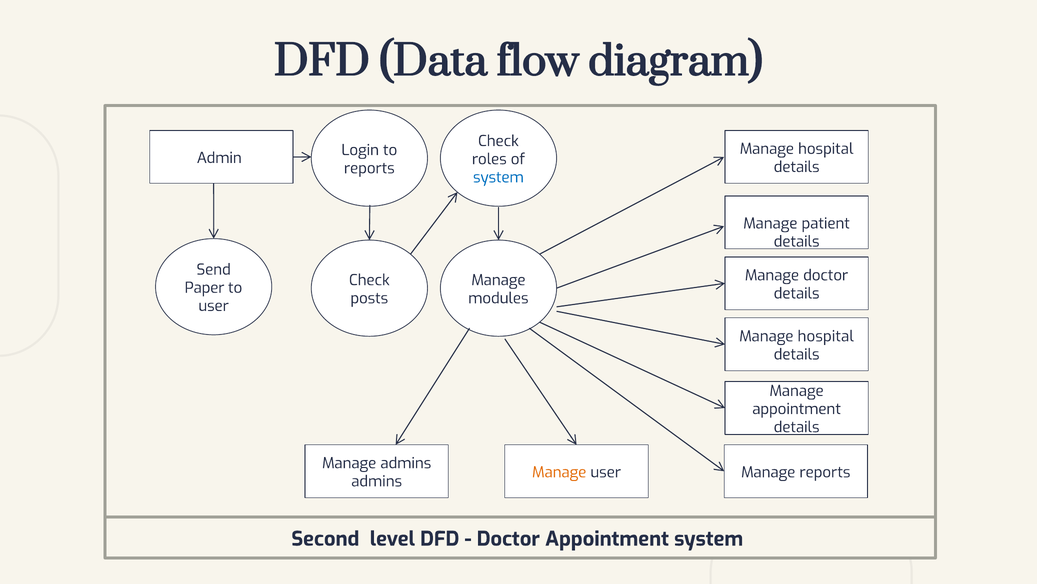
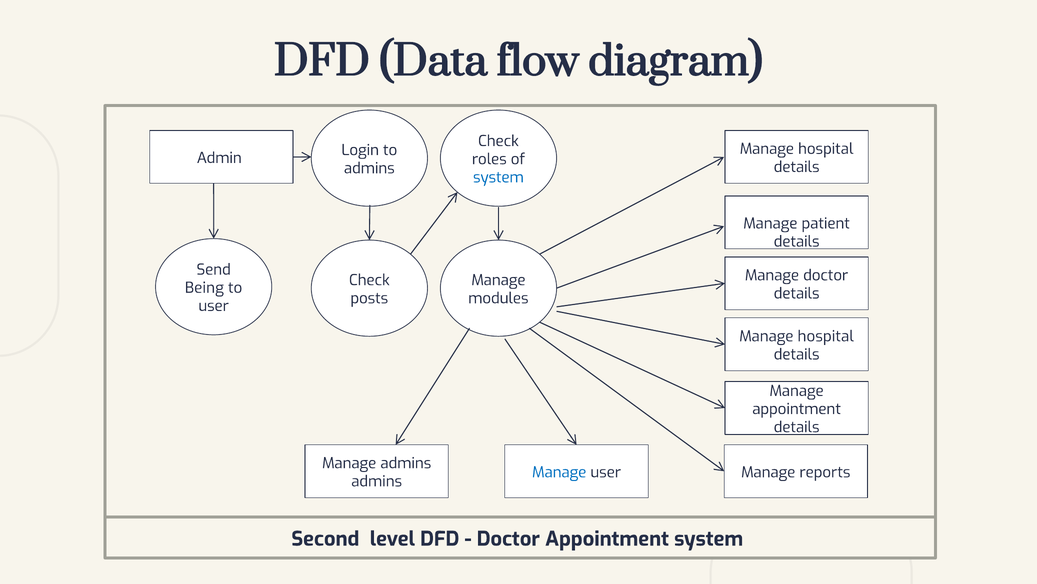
reports at (369, 168): reports -> admins
Paper: Paper -> Being
Manage at (559, 472) colour: orange -> blue
